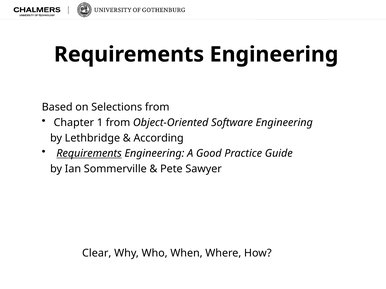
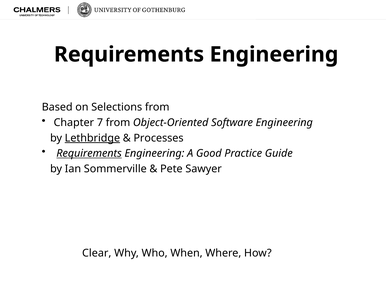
1: 1 -> 7
Lethbridge underline: none -> present
According: According -> Processes
